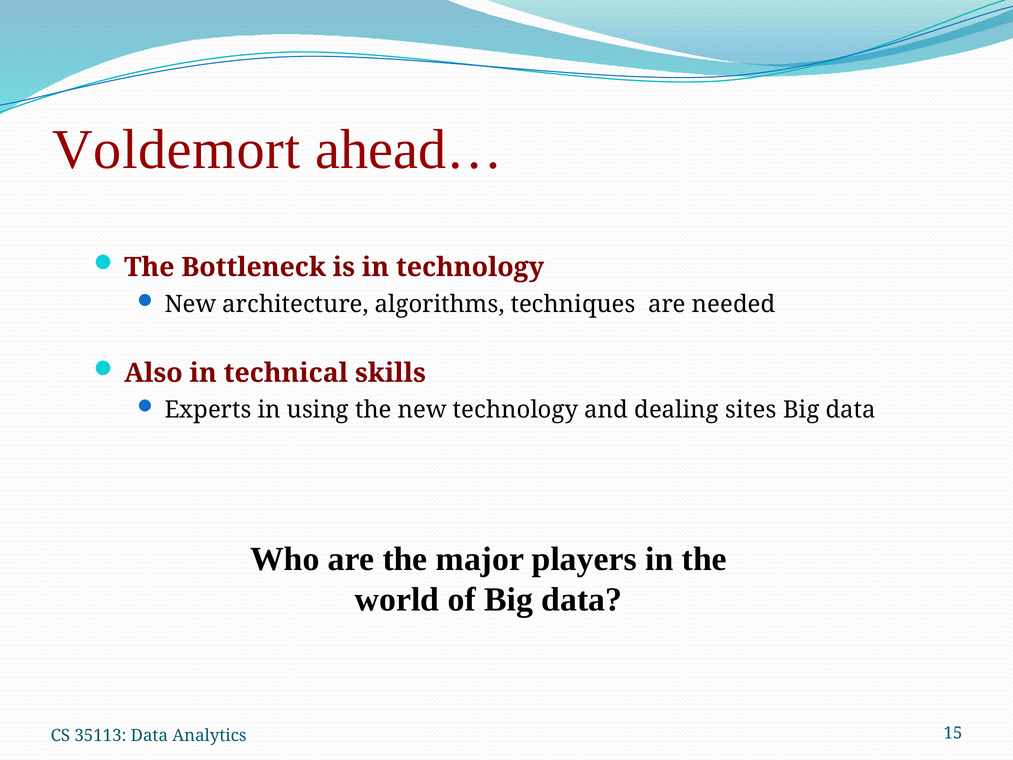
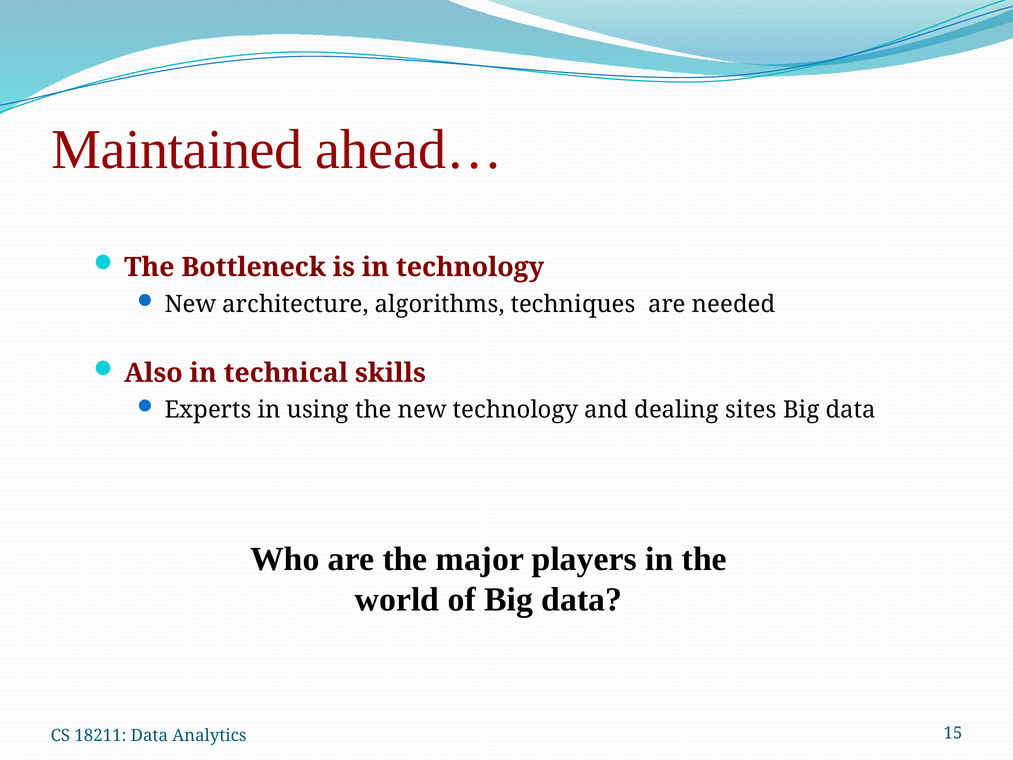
Voldemort: Voldemort -> Maintained
35113: 35113 -> 18211
